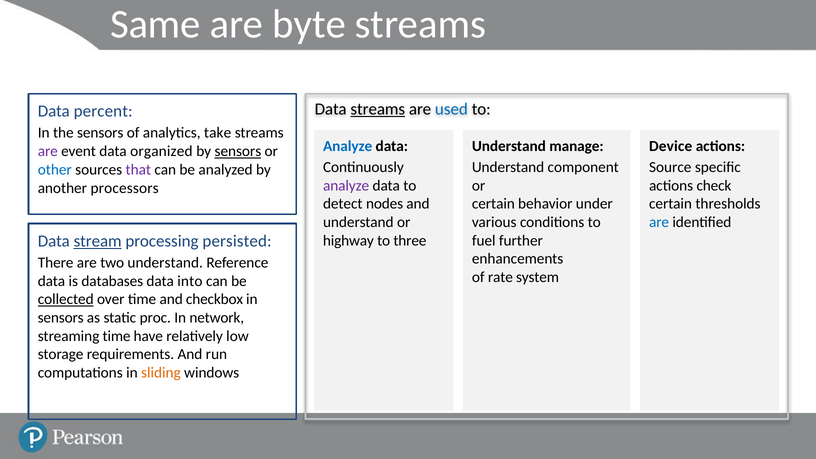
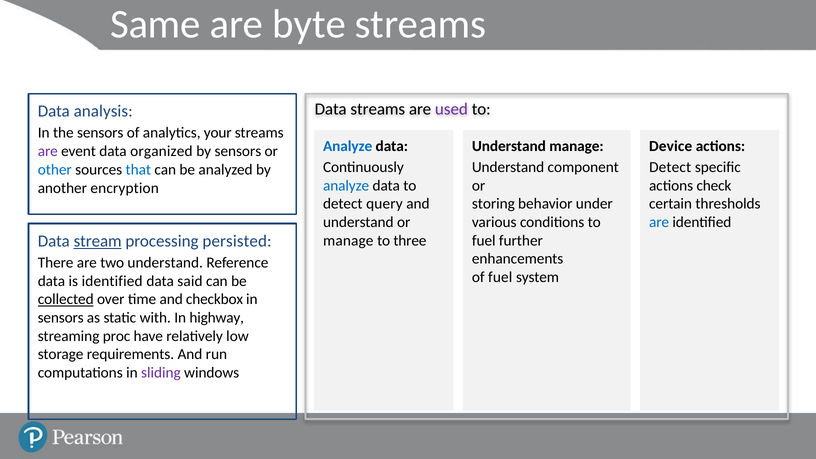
streams at (378, 109) underline: present -> none
used colour: blue -> purple
percent: percent -> analysis
take: take -> your
sensors at (238, 151) underline: present -> none
Source at (670, 167): Source -> Detect
that colour: purple -> blue
analyze at (346, 185) colour: purple -> blue
processors: processors -> encryption
nodes: nodes -> query
certain at (493, 204): certain -> storing
highway at (348, 240): highway -> manage
of rate: rate -> fuel
is databases: databases -> identified
into: into -> said
proc: proc -> with
network: network -> highway
streaming time: time -> proc
sliding colour: orange -> purple
